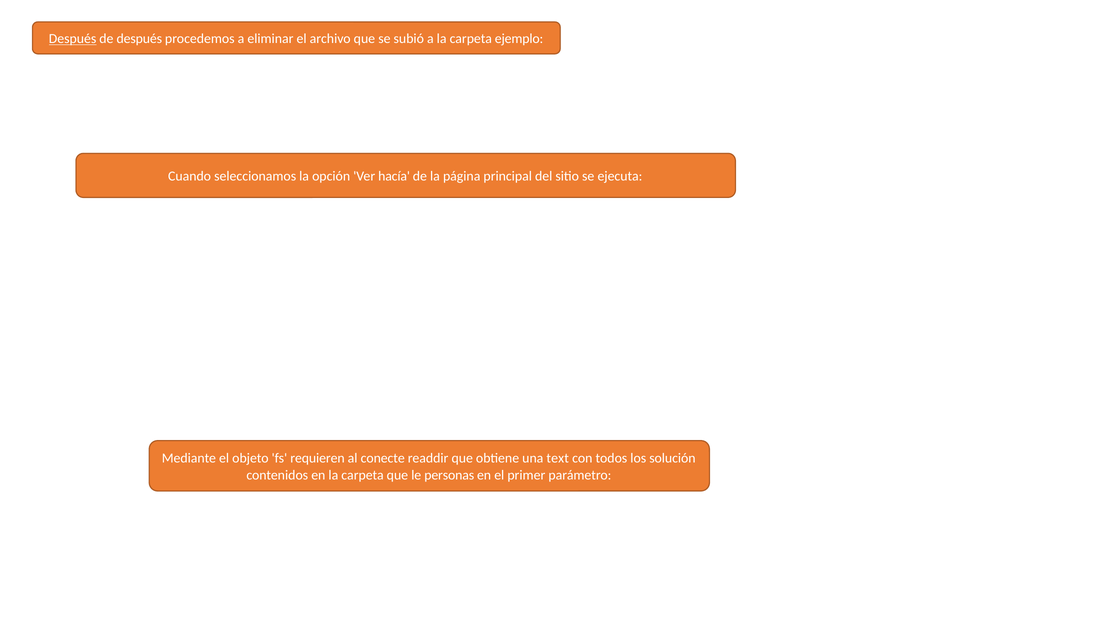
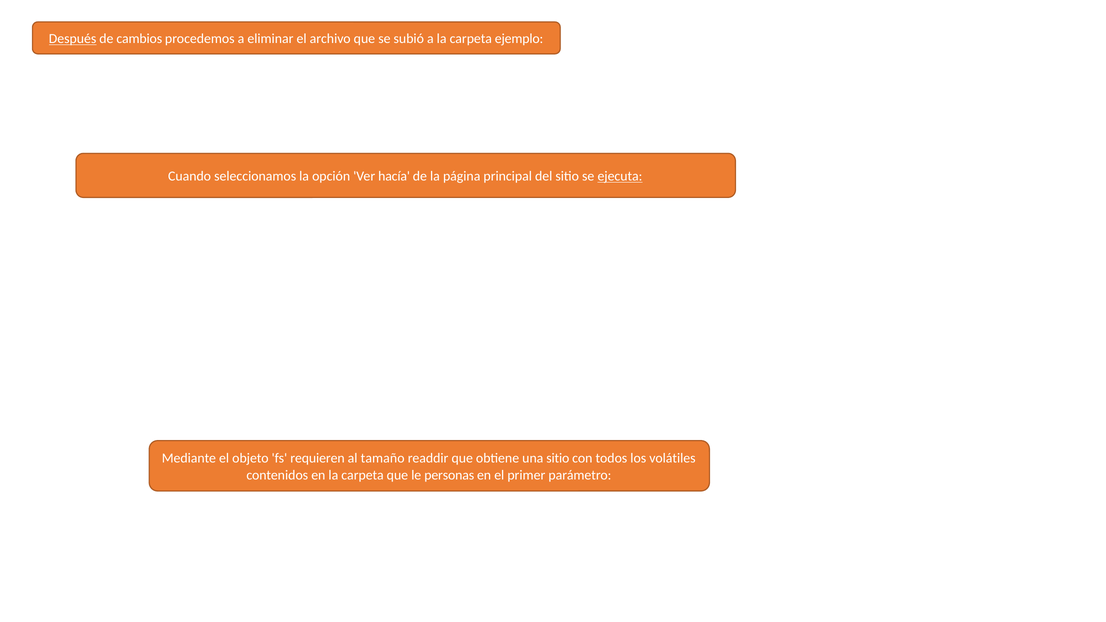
de después: después -> cambios
ejecuta underline: none -> present
conecte: conecte -> tamaño
una text: text -> sitio
solución: solución -> volátiles
